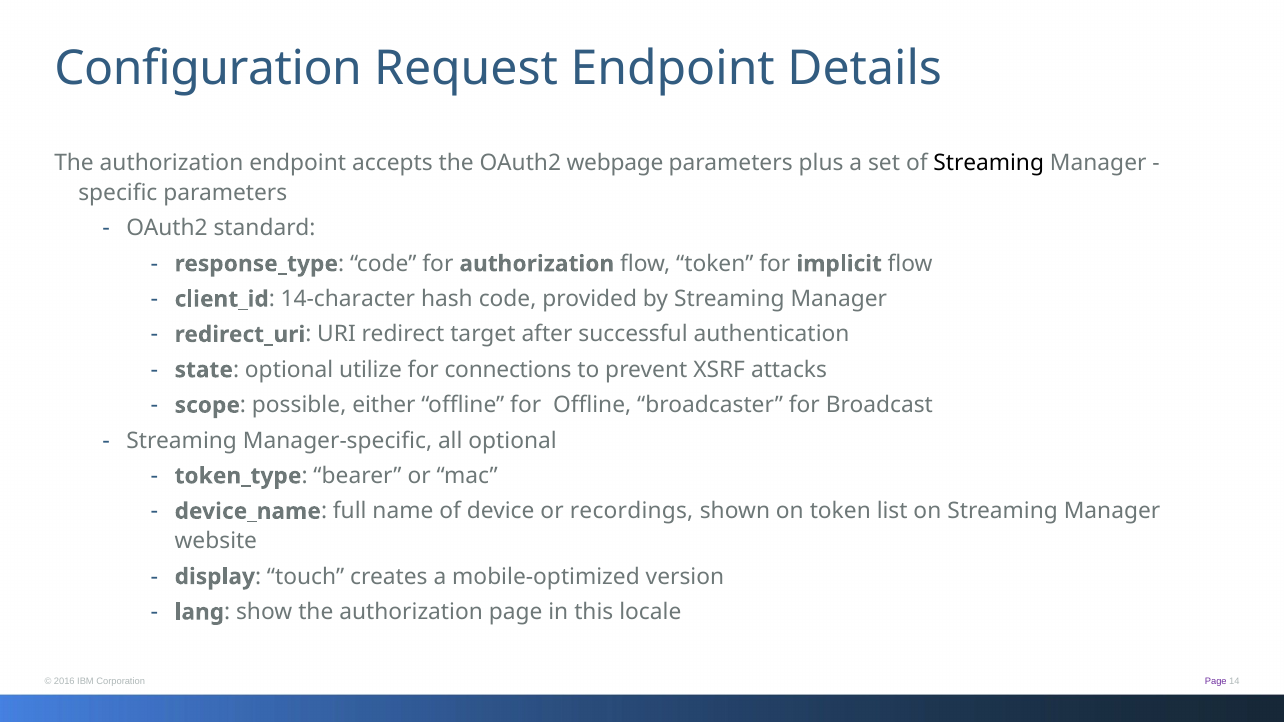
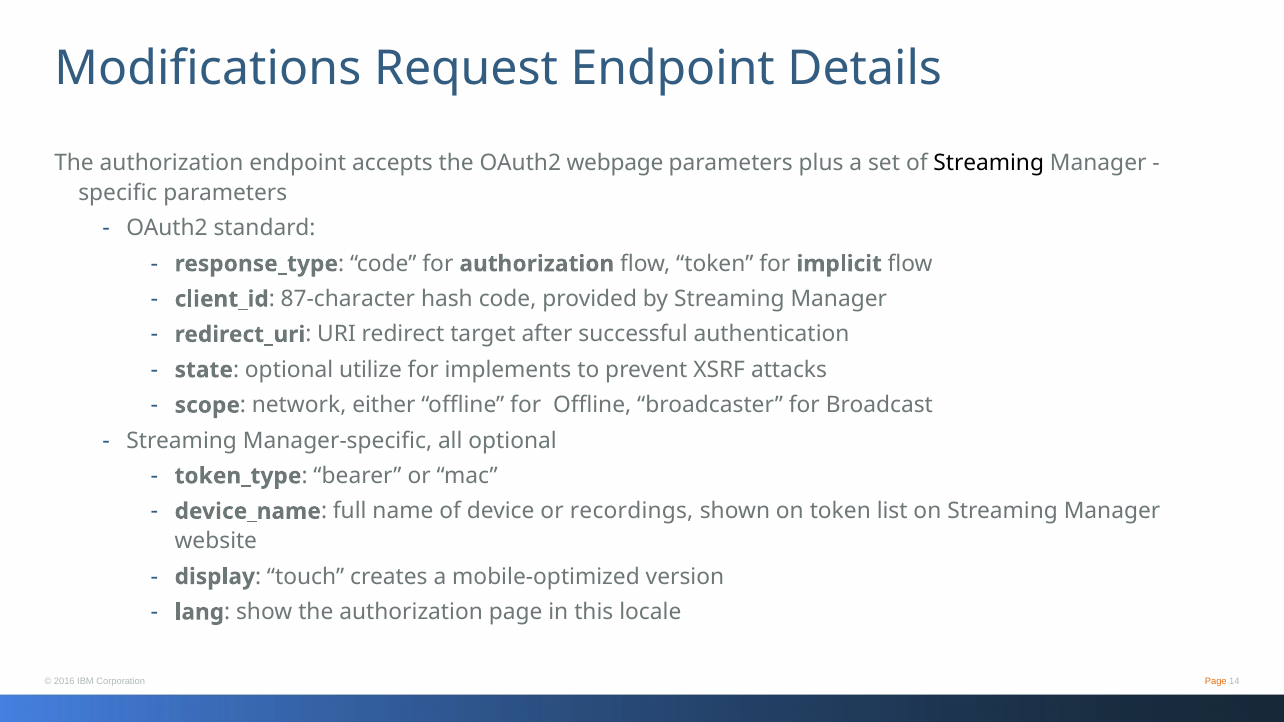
Configuration: Configuration -> Modifications
14-character: 14-character -> 87-character
connections: connections -> implements
possible: possible -> network
Page at (1216, 682) colour: purple -> orange
